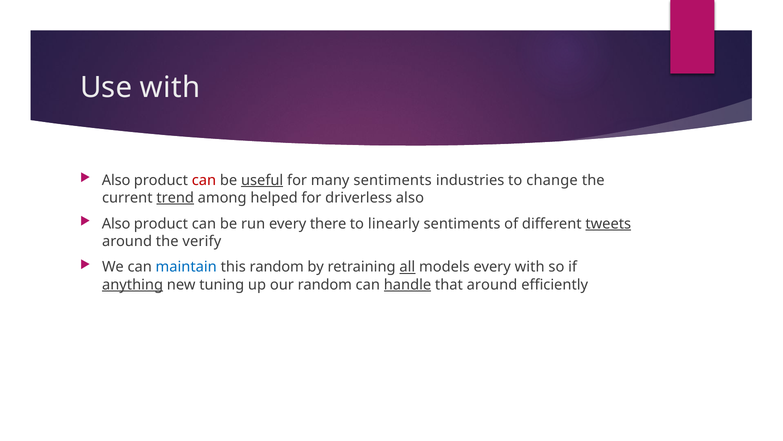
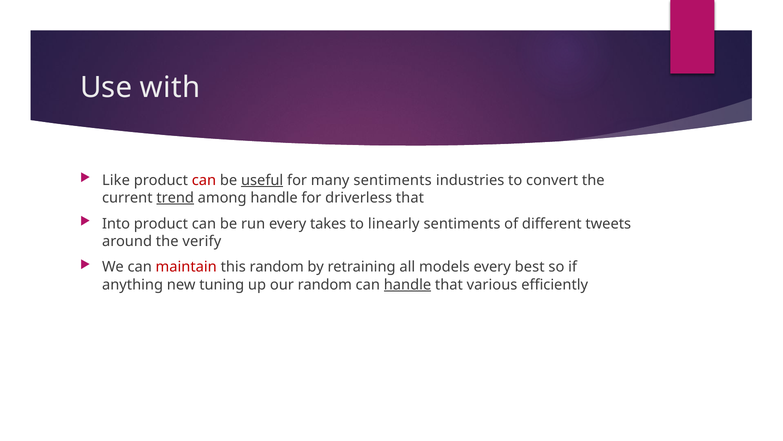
Also at (116, 180): Also -> Like
change: change -> convert
among helped: helped -> handle
driverless also: also -> that
Also at (116, 223): Also -> Into
there: there -> takes
tweets underline: present -> none
maintain colour: blue -> red
all underline: present -> none
every with: with -> best
anything underline: present -> none
that around: around -> various
